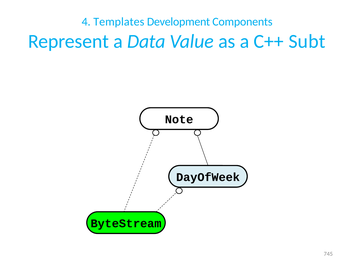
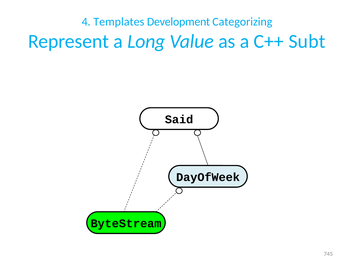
Components: Components -> Categorizing
Data: Data -> Long
Note: Note -> Said
